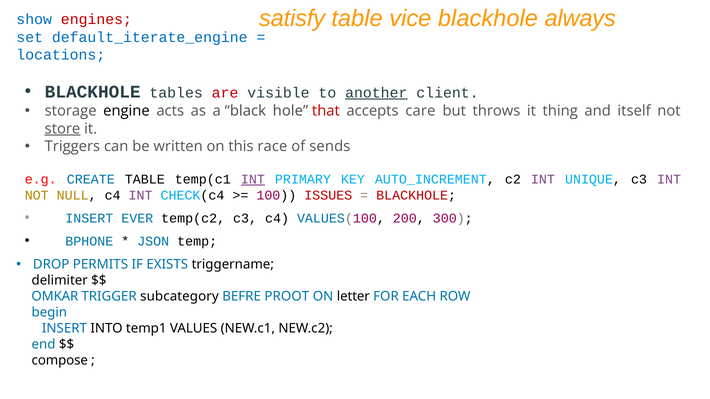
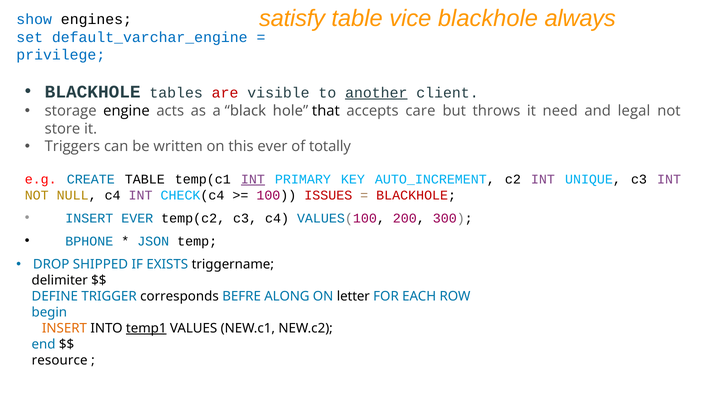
engines colour: red -> black
default_iterate_engine: default_iterate_engine -> default_varchar_engine
locations: locations -> privilege
that colour: red -> black
thing: thing -> need
itself: itself -> legal
store underline: present -> none
this race: race -> ever
sends: sends -> totally
PERMITS: PERMITS -> SHIPPED
OMKAR: OMKAR -> DEFINE
subcategory: subcategory -> corresponds
PROOT: PROOT -> ALONG
INSERT at (64, 329) colour: blue -> orange
temp1 underline: none -> present
compose: compose -> resource
